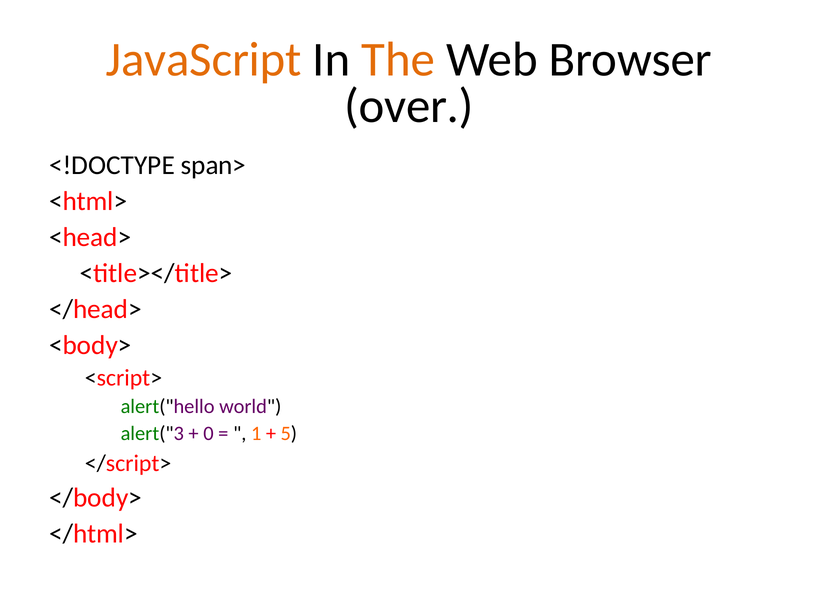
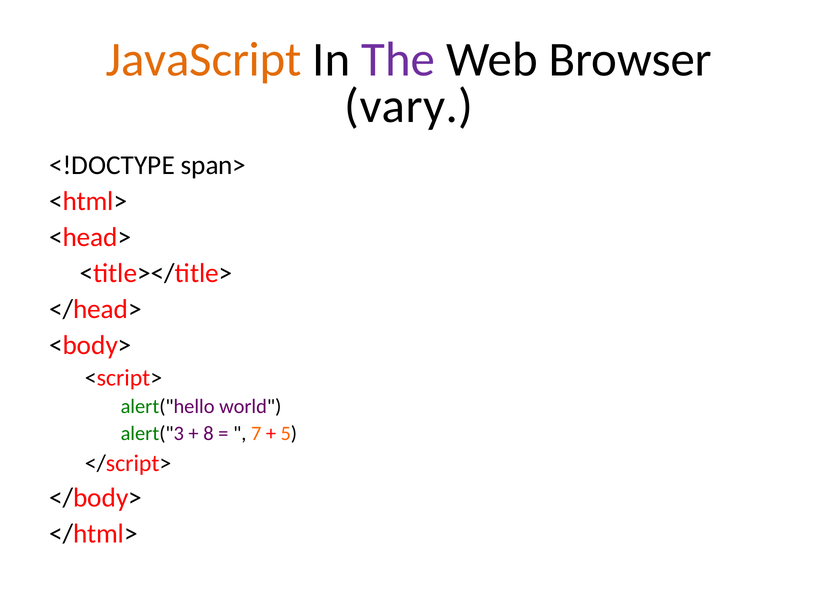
The colour: orange -> purple
over: over -> vary
0: 0 -> 8
1: 1 -> 7
